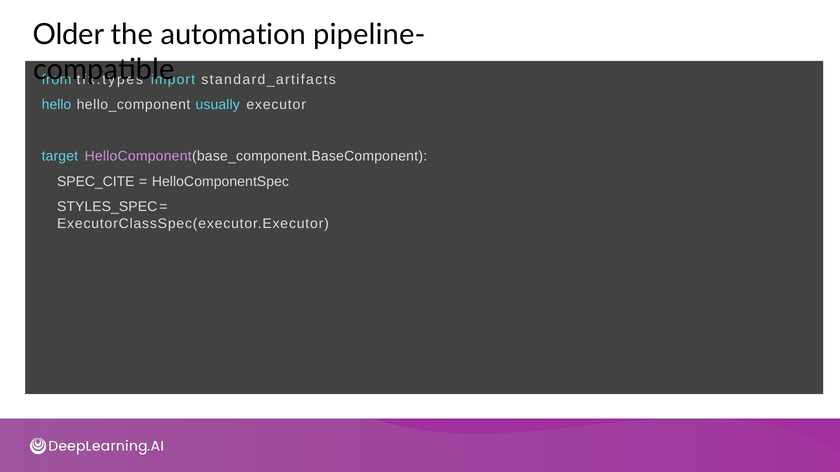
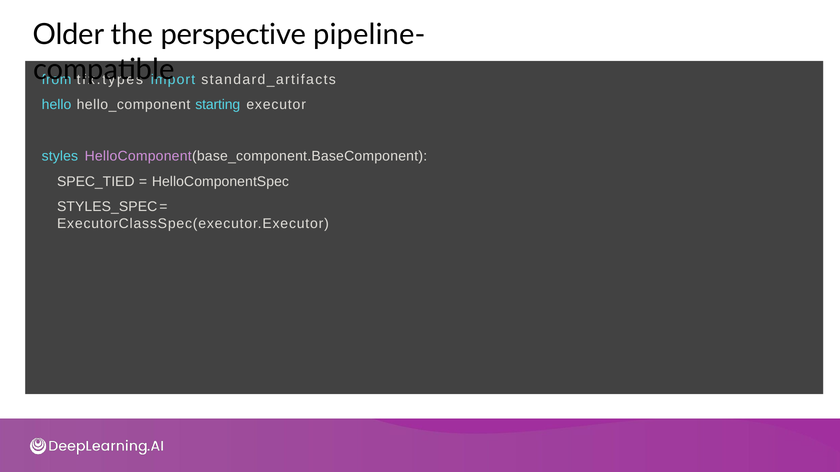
automation: automation -> perspective
usually: usually -> starting
target: target -> styles
SPEC_CITE: SPEC_CITE -> SPEC_TIED
